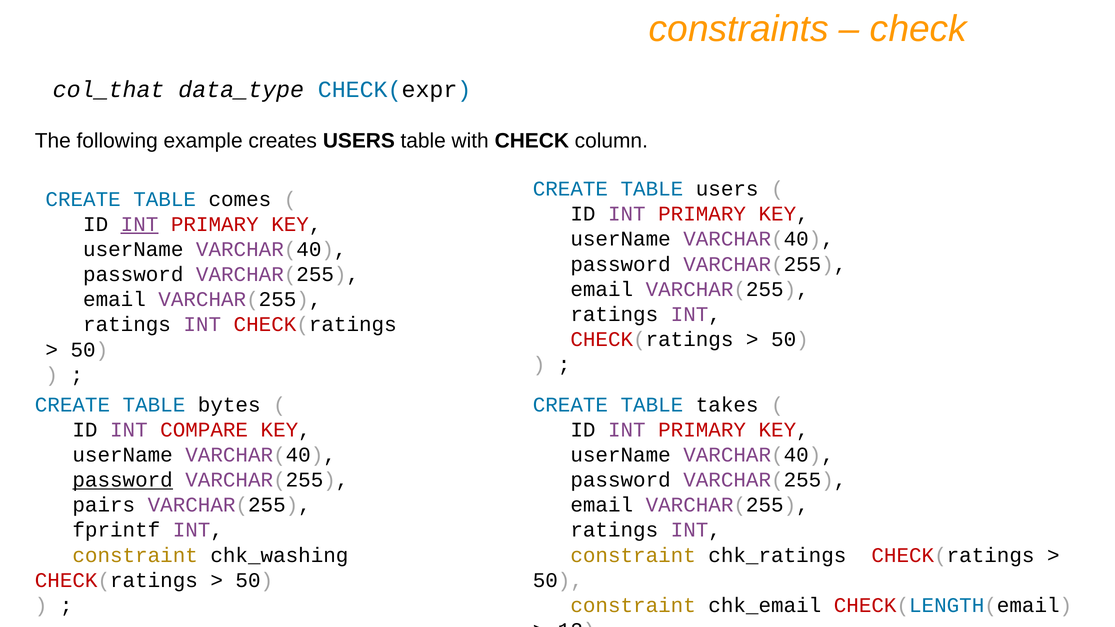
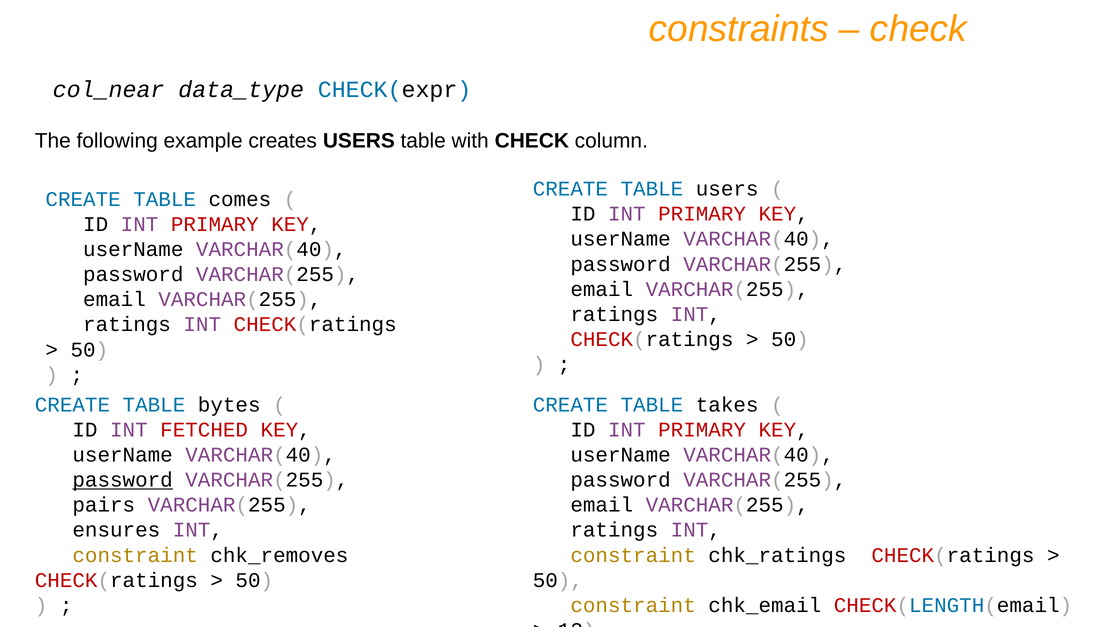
col_that: col_that -> col_near
INT at (140, 224) underline: present -> none
COMPARE: COMPARE -> FETCHED
fprintf: fprintf -> ensures
chk_washing: chk_washing -> chk_removes
